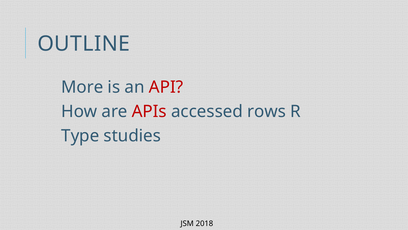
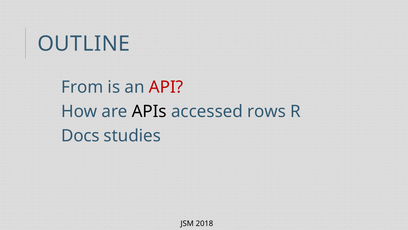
More: More -> From
APIs colour: red -> black
Type: Type -> Docs
